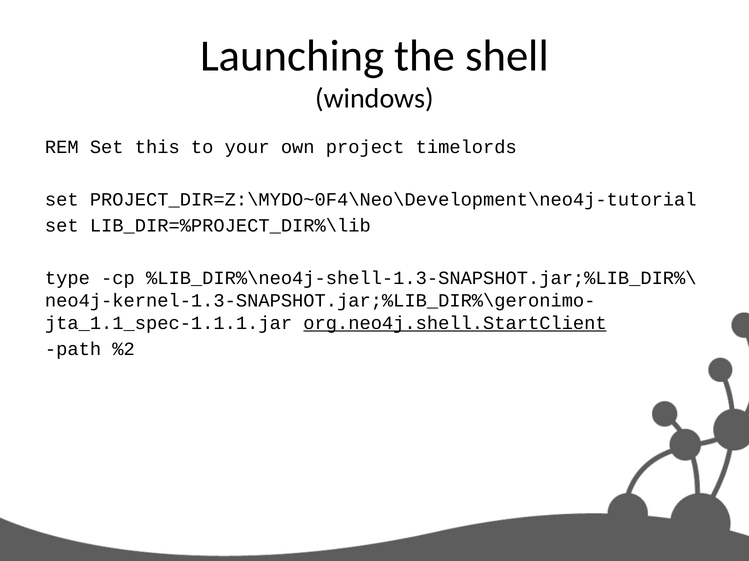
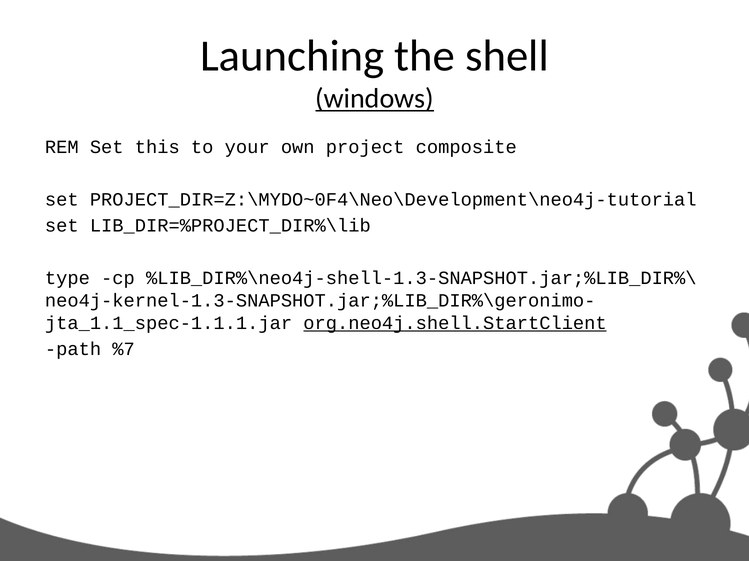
windows underline: none -> present
timelords: timelords -> composite
%2: %2 -> %7
